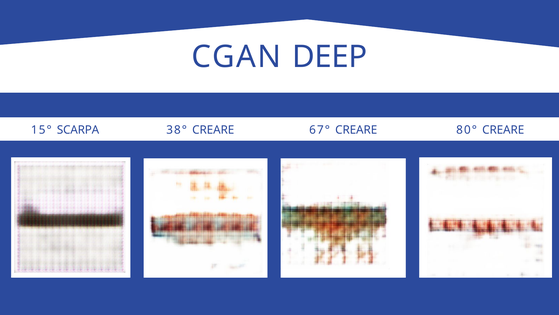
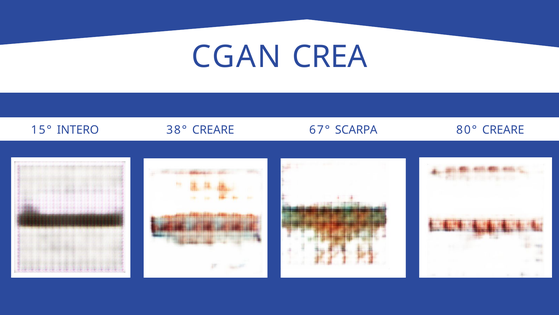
DEEP: DEEP -> CREA
SCARPA: SCARPA -> INTERO
67° CREARE: CREARE -> SCARPA
